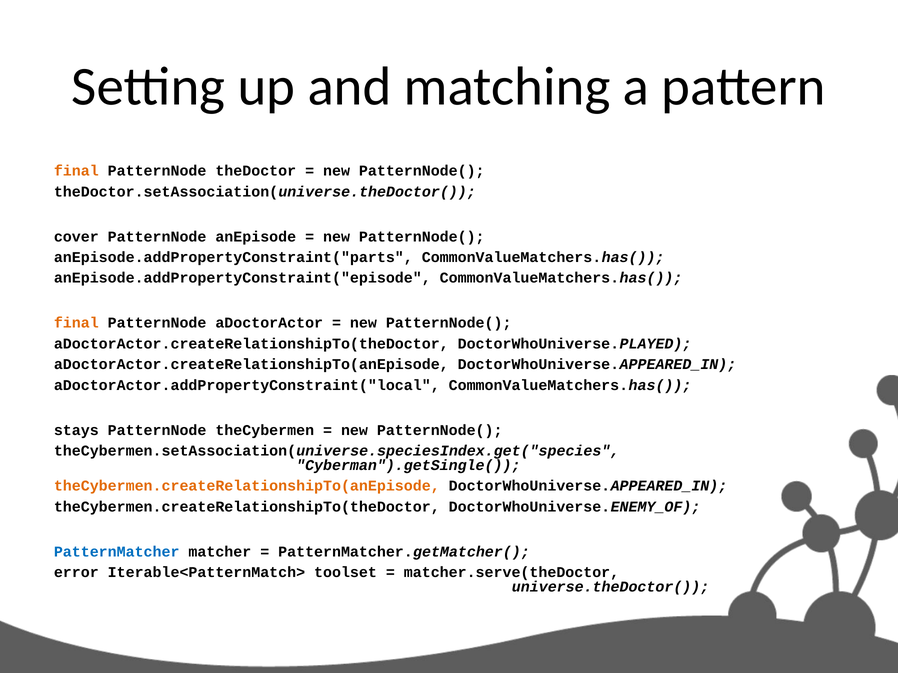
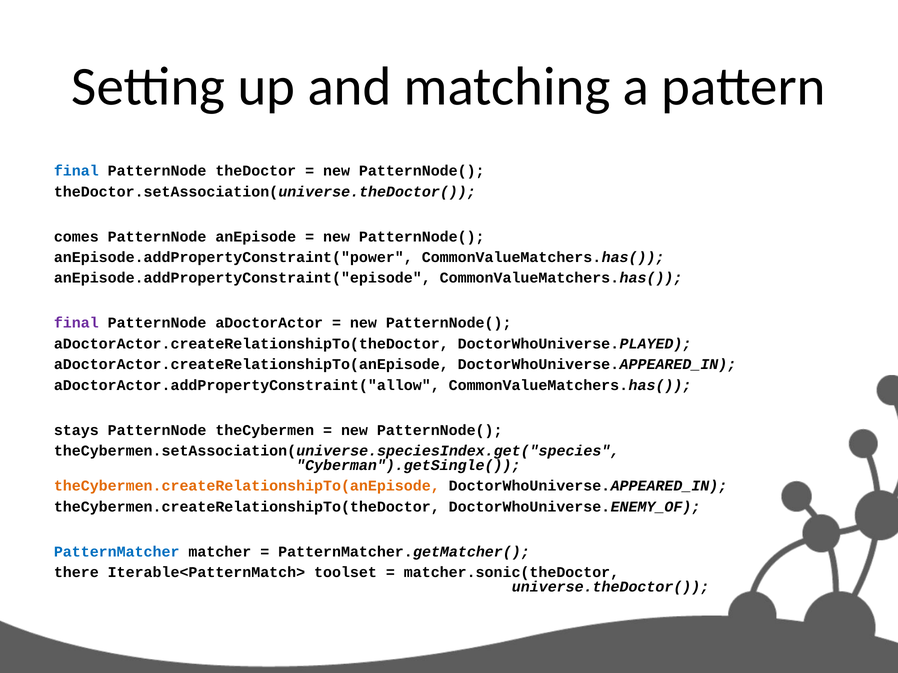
final at (76, 171) colour: orange -> blue
cover: cover -> comes
anEpisode.addPropertyConstraint("parts: anEpisode.addPropertyConstraint("parts -> anEpisode.addPropertyConstraint("power
final at (76, 323) colour: orange -> purple
aDoctorActor.addPropertyConstraint("local: aDoctorActor.addPropertyConstraint("local -> aDoctorActor.addPropertyConstraint("allow
error: error -> there
matcher.serve(theDoctor: matcher.serve(theDoctor -> matcher.sonic(theDoctor
